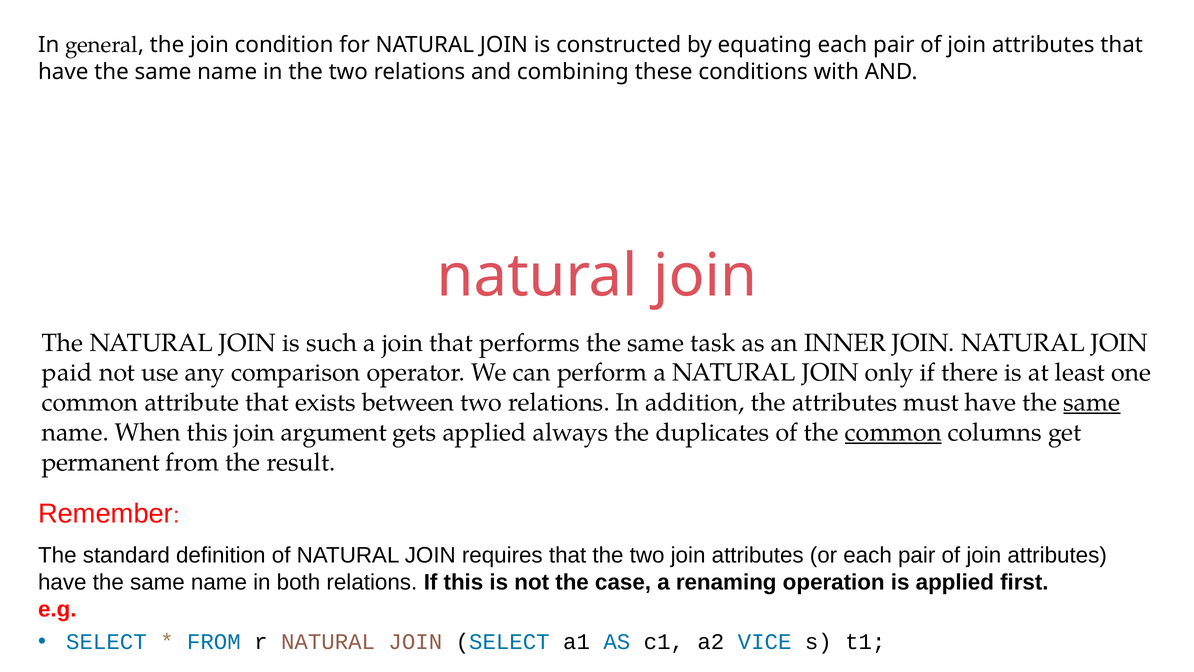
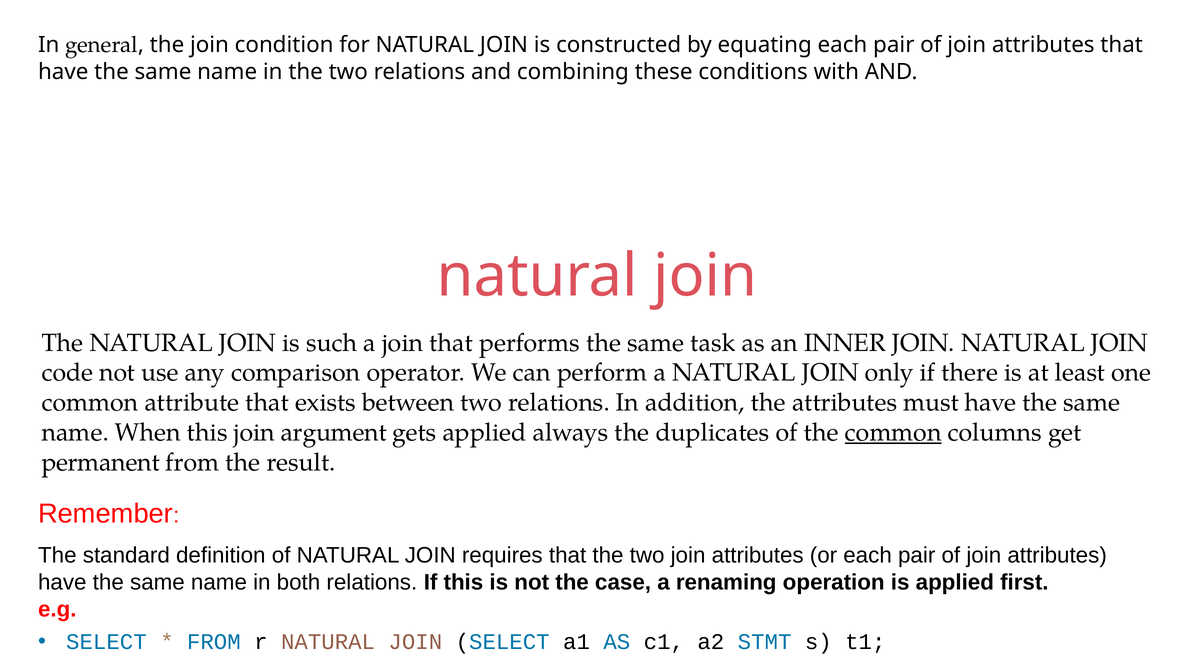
paid: paid -> code
same at (1092, 402) underline: present -> none
VICE: VICE -> STMT
